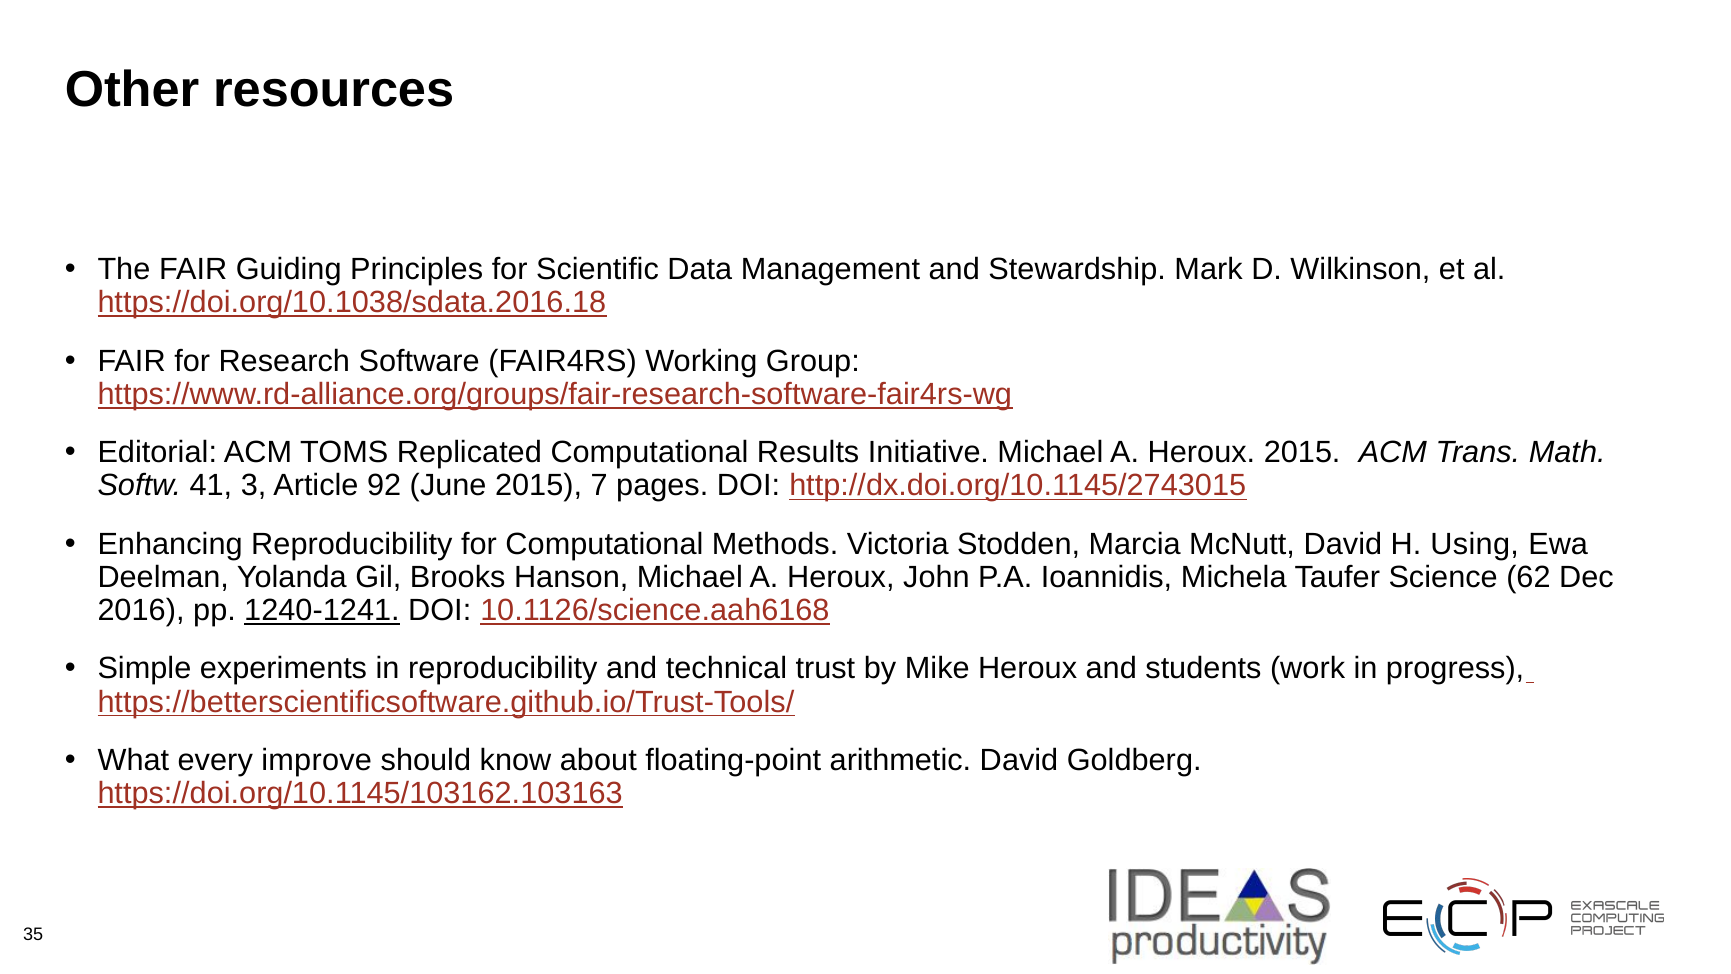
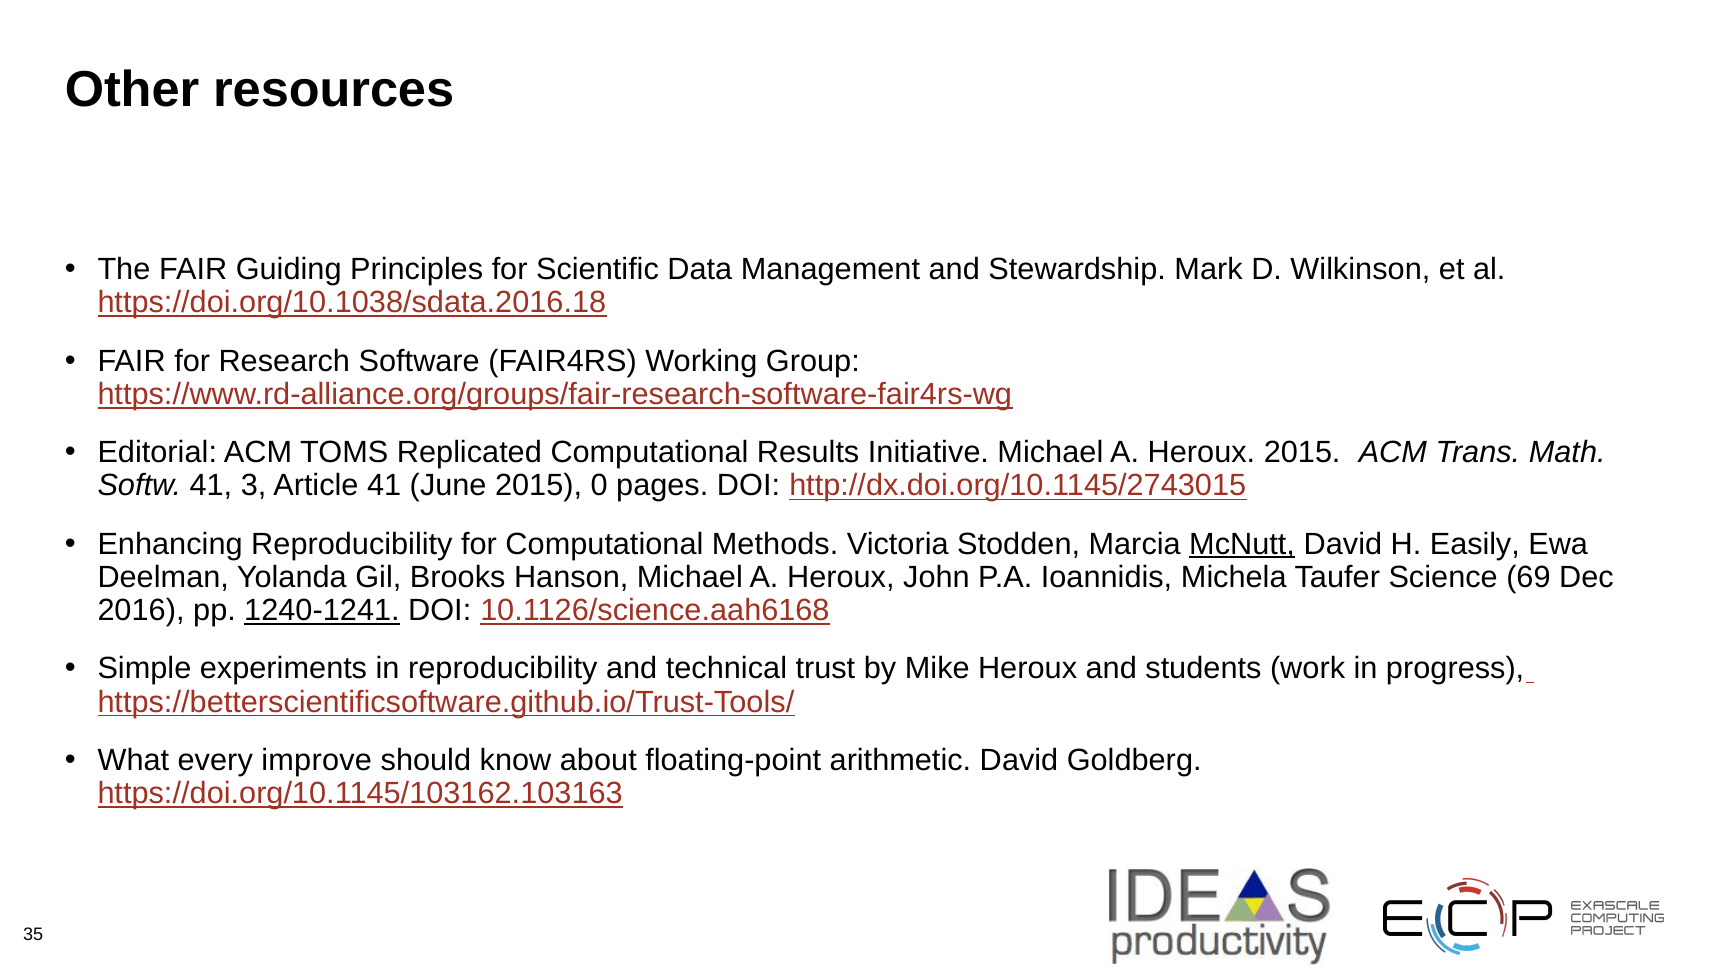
Article 92: 92 -> 41
7: 7 -> 0
McNutt underline: none -> present
Using: Using -> Easily
62: 62 -> 69
